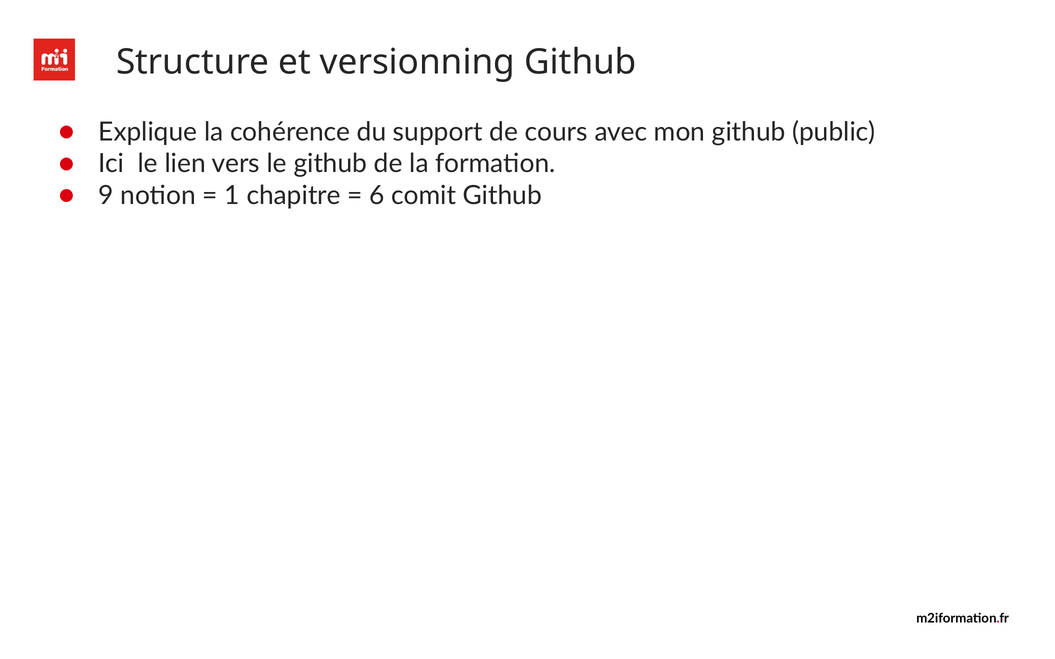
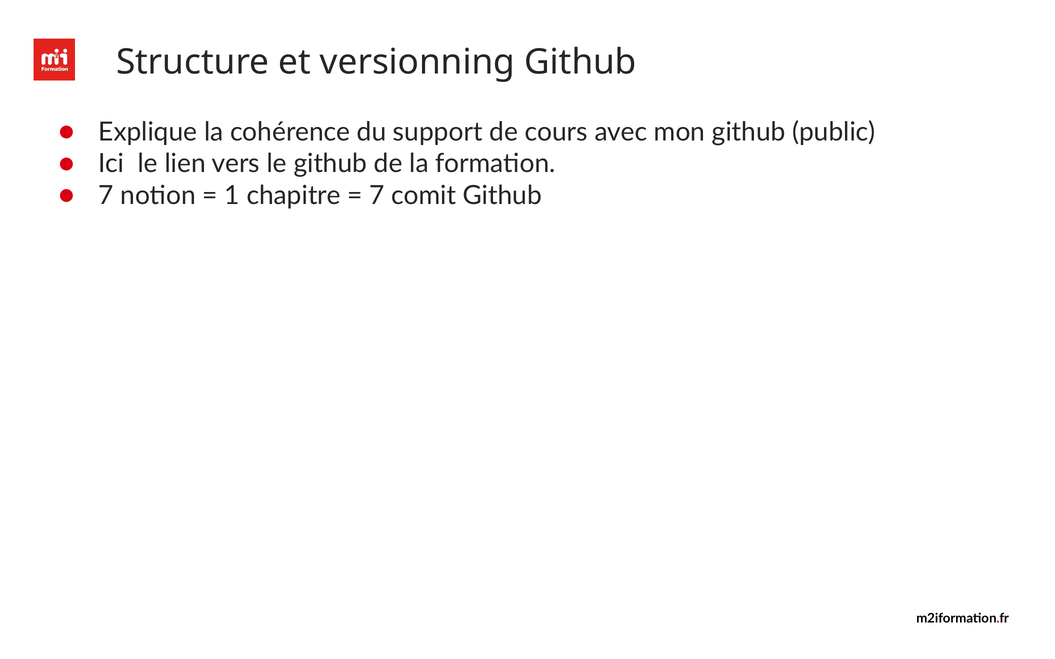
9 at (106, 195): 9 -> 7
6 at (377, 195): 6 -> 7
